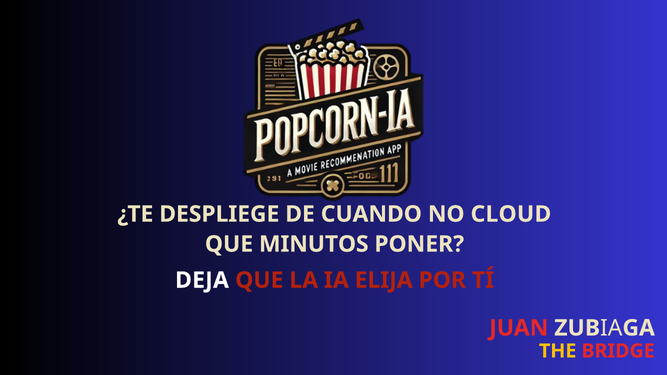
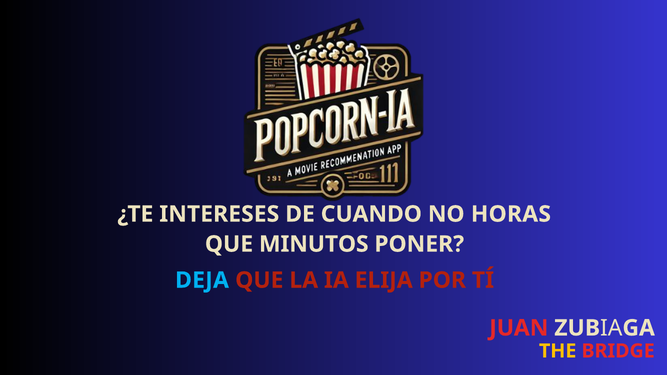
DESPLIEGE: DESPLIEGE -> INTERESES
CLOUD: CLOUD -> HORAS
DEJA colour: white -> light blue
